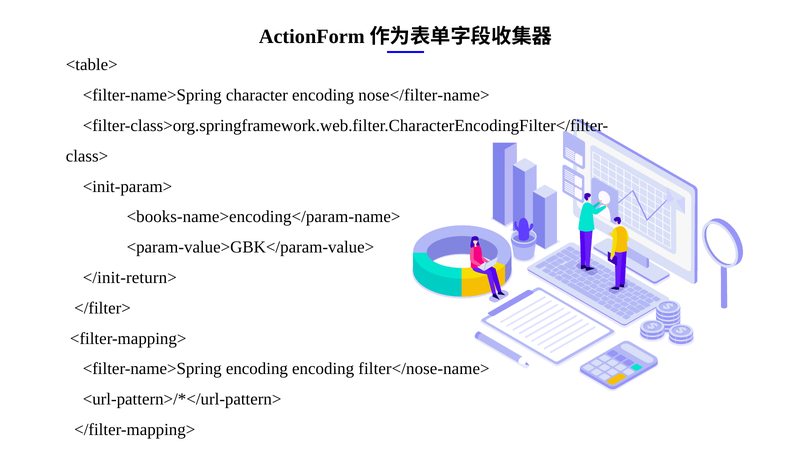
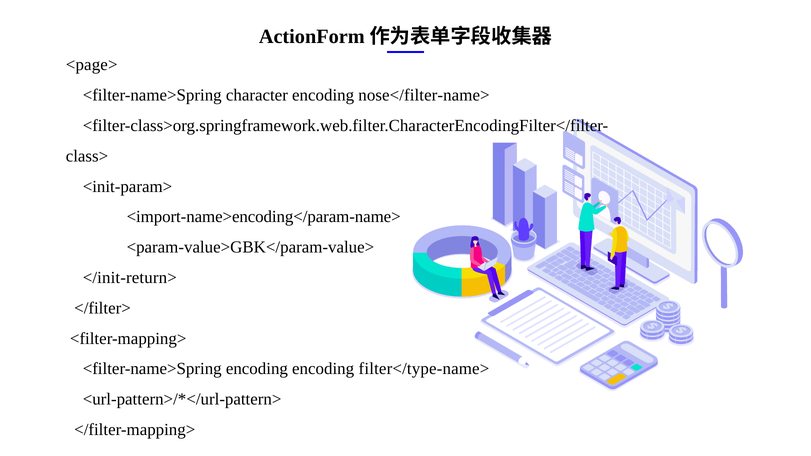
<table>: <table> -> <page>
<books-name>encoding</param-name>: <books-name>encoding</param-name> -> <import-name>encoding</param-name>
filter</nose-name>: filter</nose-name> -> filter</type-name>
